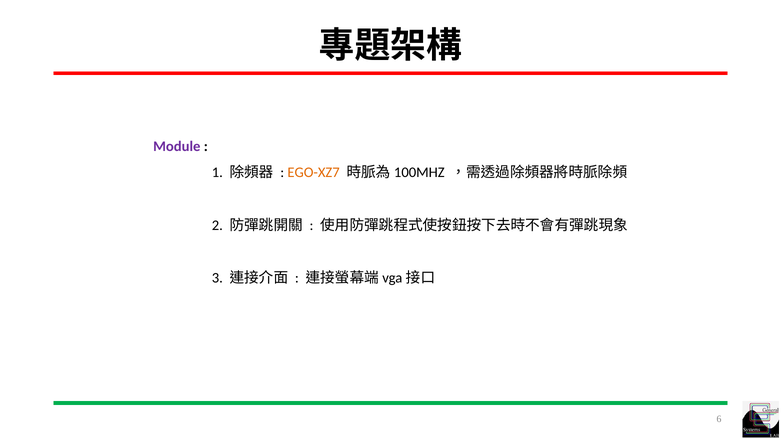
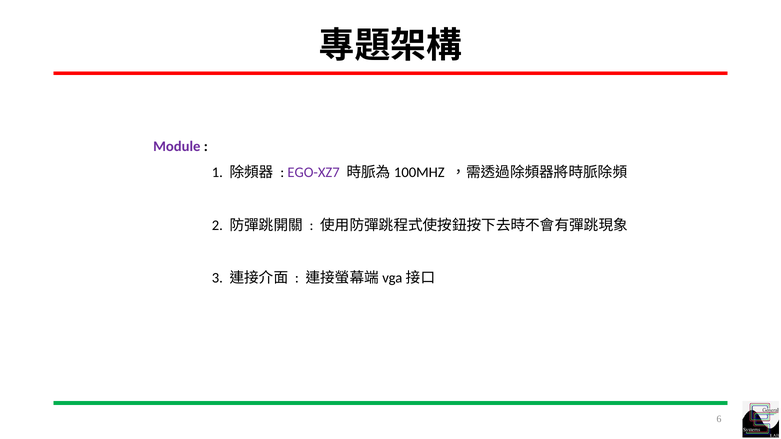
EGO-XZ7 colour: orange -> purple
